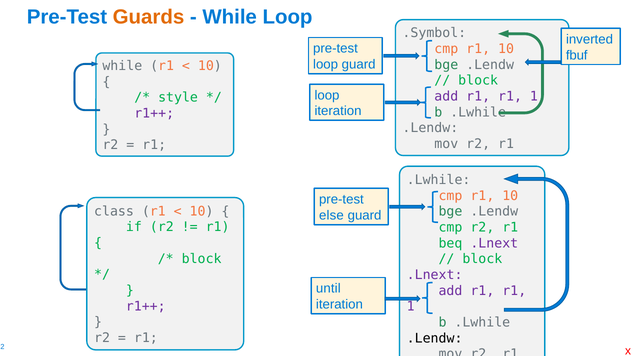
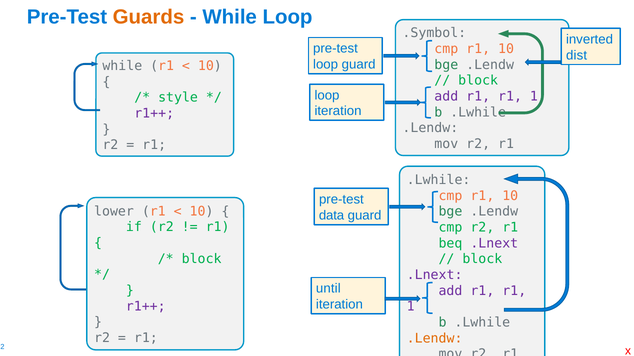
fbuf: fbuf -> dist
class: class -> lower
else: else -> data
.Lendw at (435, 339) colour: black -> orange
